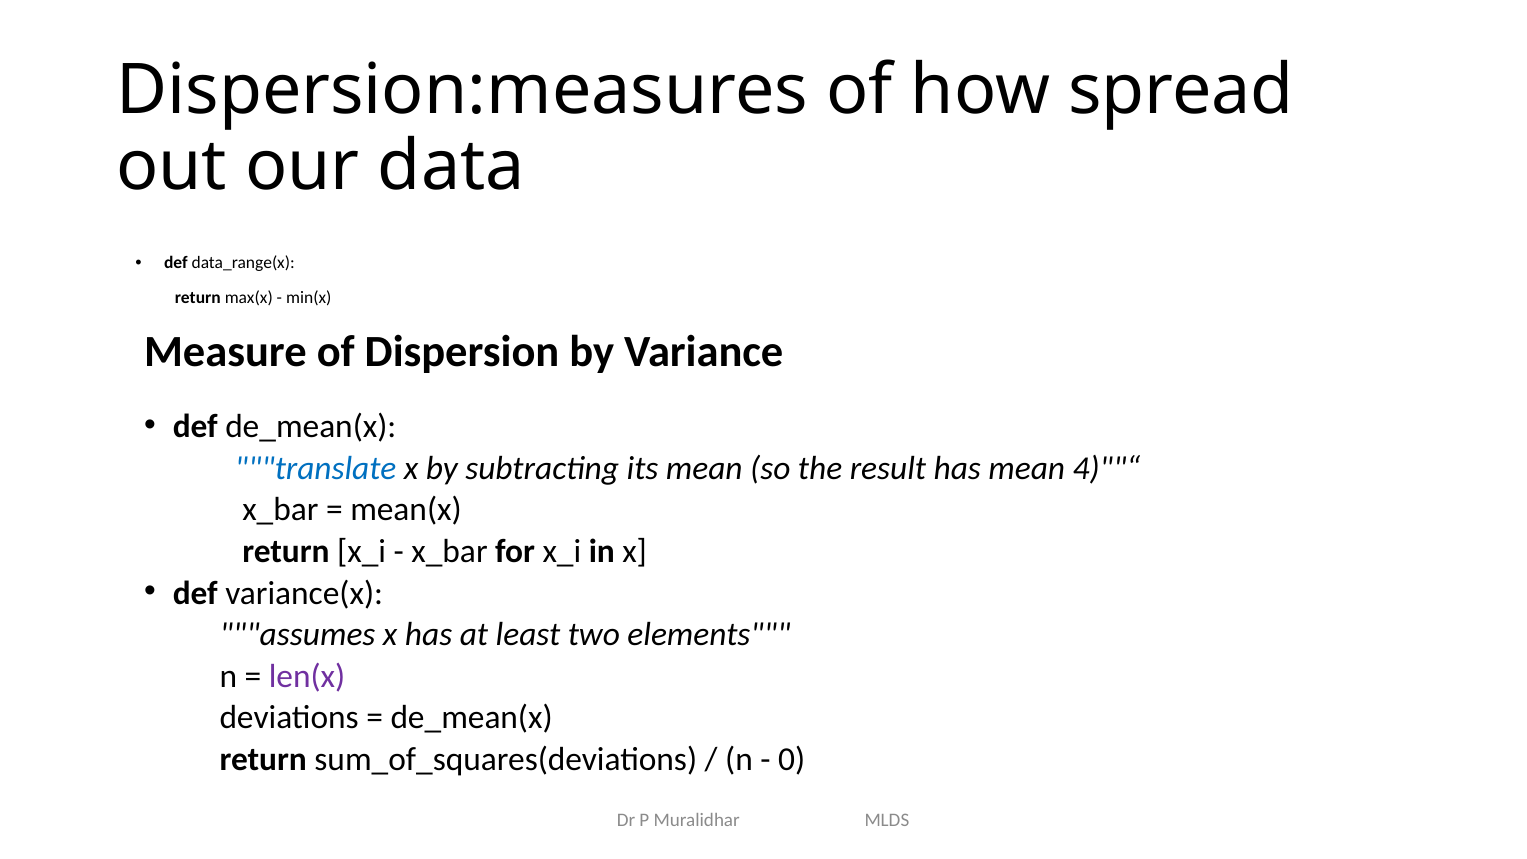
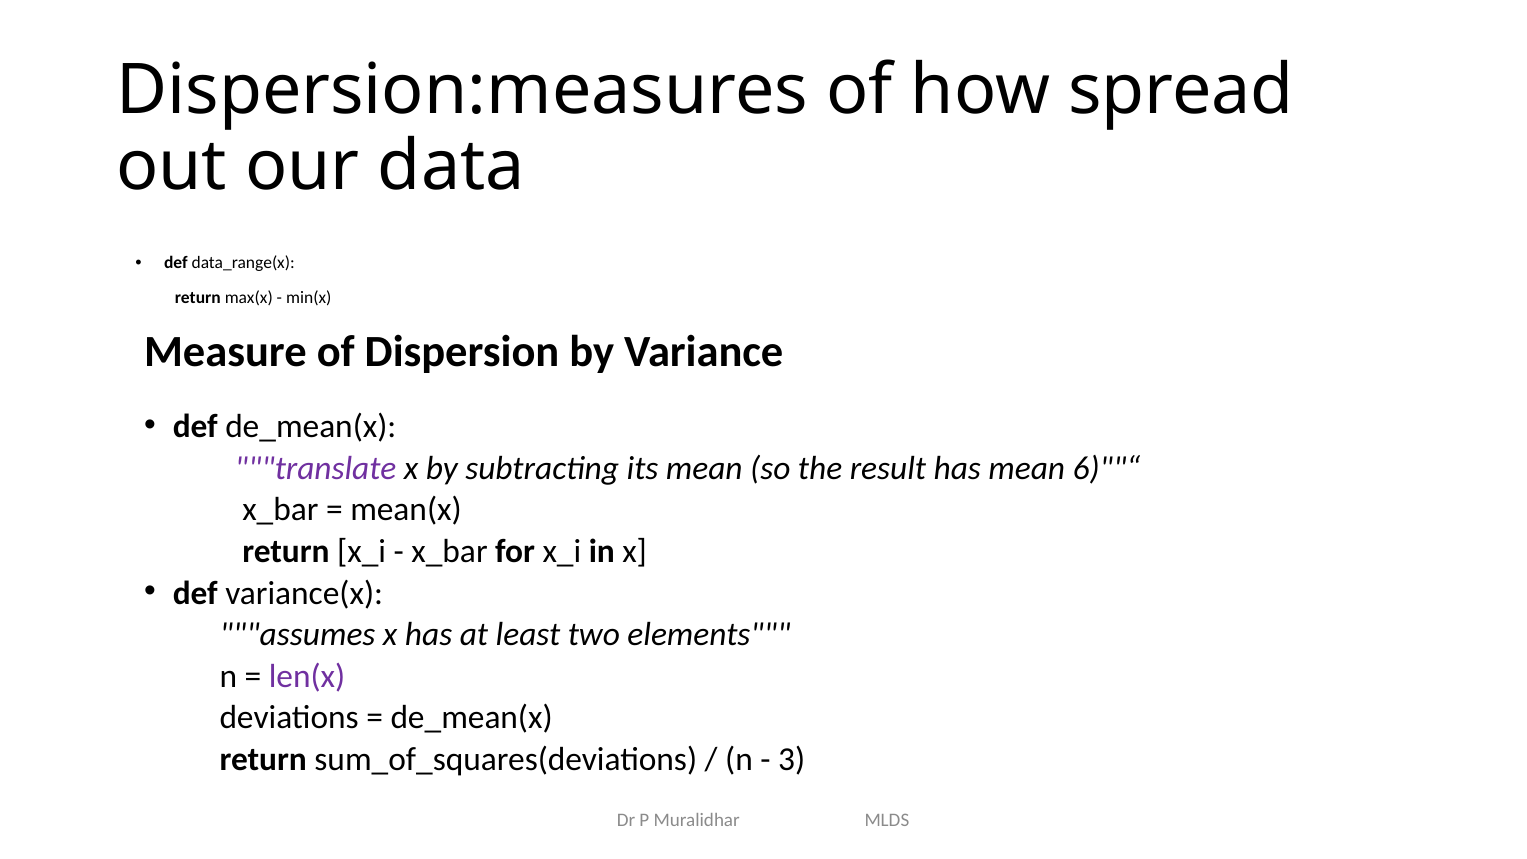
translate colour: blue -> purple
4)""“: 4)""“ -> 6)""“
0: 0 -> 3
